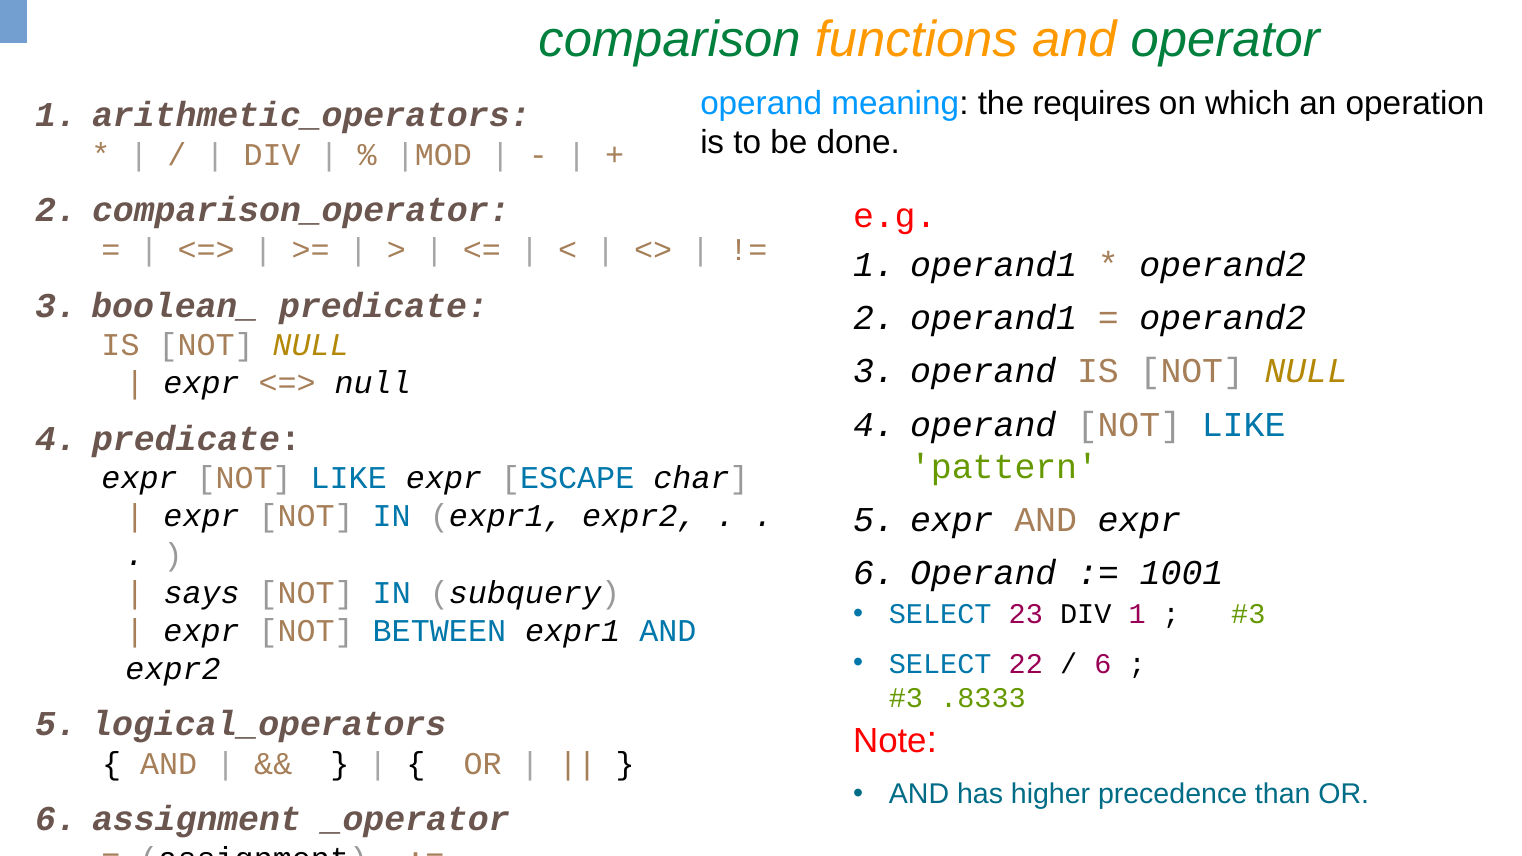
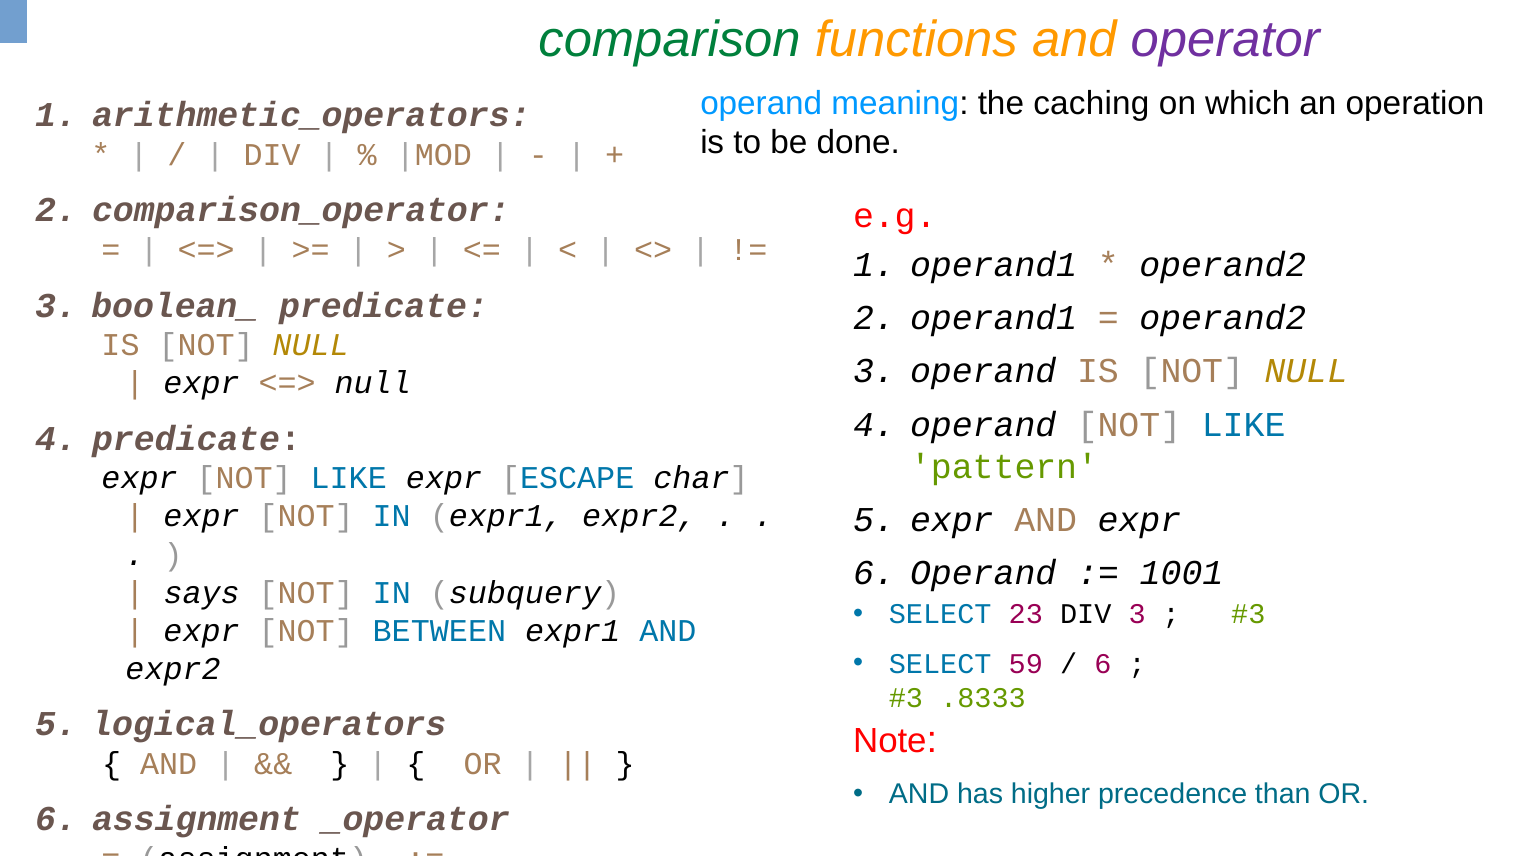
operator colour: green -> purple
requires: requires -> caching
DIV 1: 1 -> 3
22: 22 -> 59
